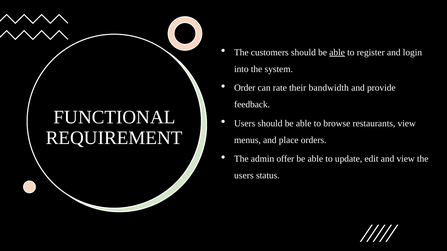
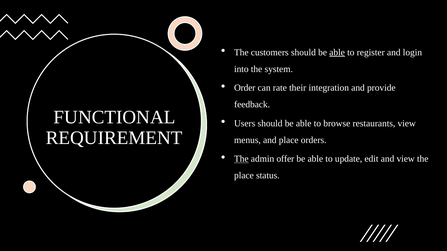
bandwidth: bandwidth -> integration
The at (241, 159) underline: none -> present
users at (244, 176): users -> place
